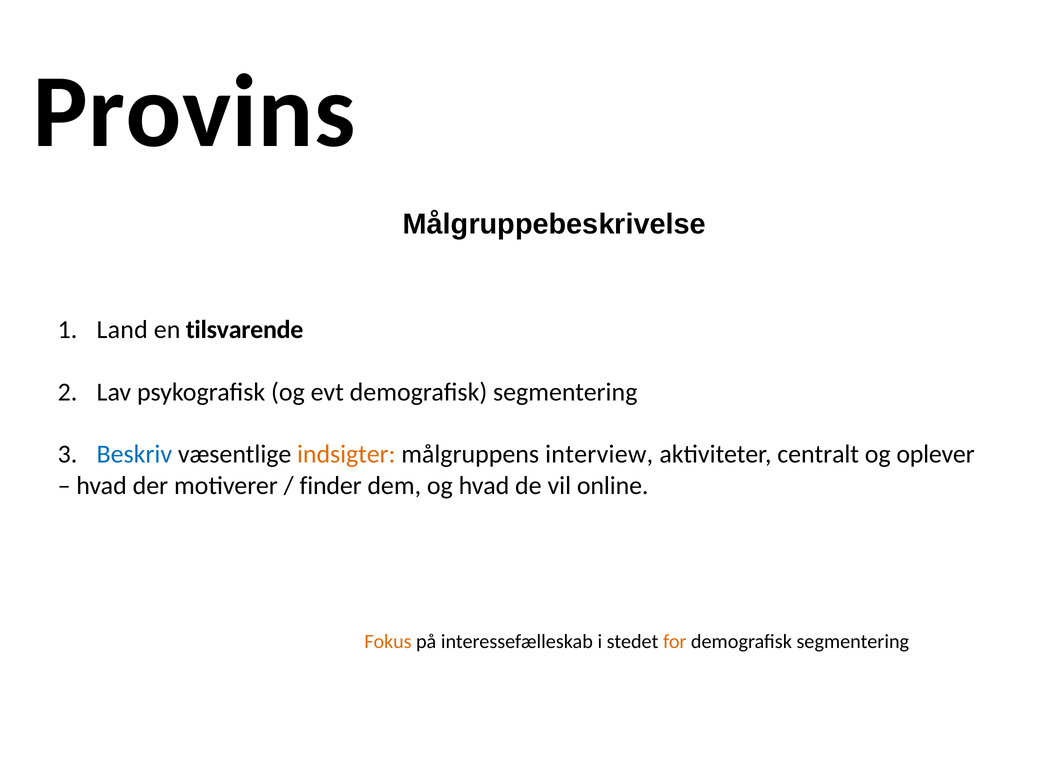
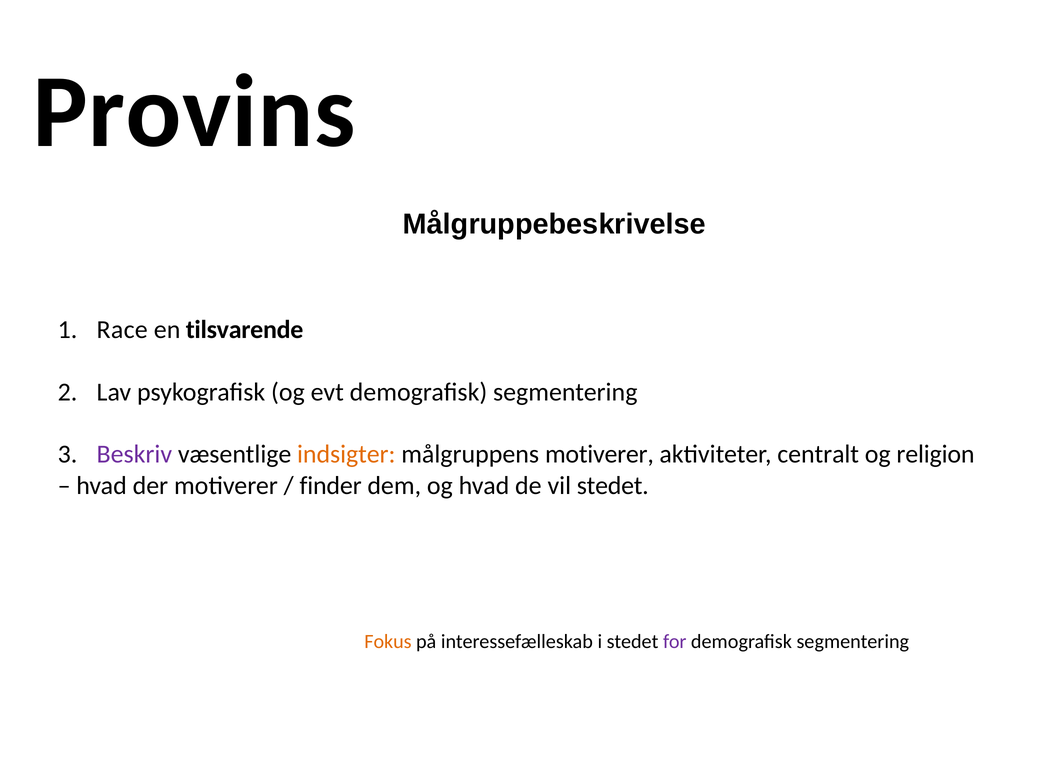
Land: Land -> Race
Beskriv colour: blue -> purple
målgruppens interview: interview -> motiverer
oplever: oplever -> religion
vil online: online -> stedet
for colour: orange -> purple
